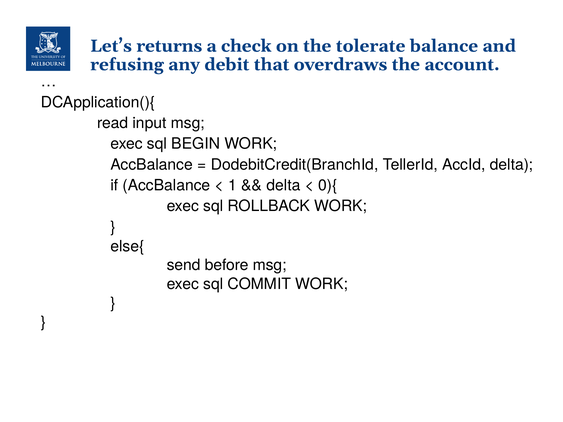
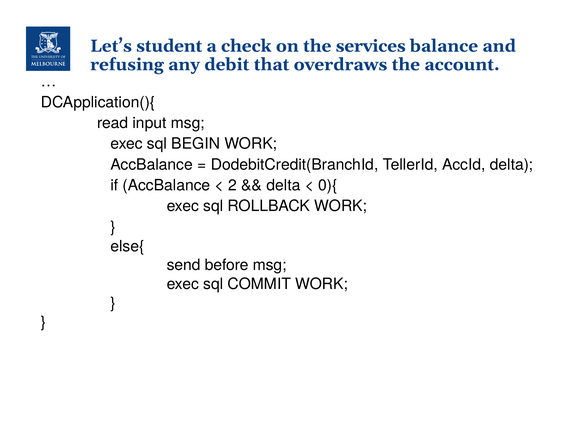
returns: returns -> student
tolerate: tolerate -> services
1: 1 -> 2
